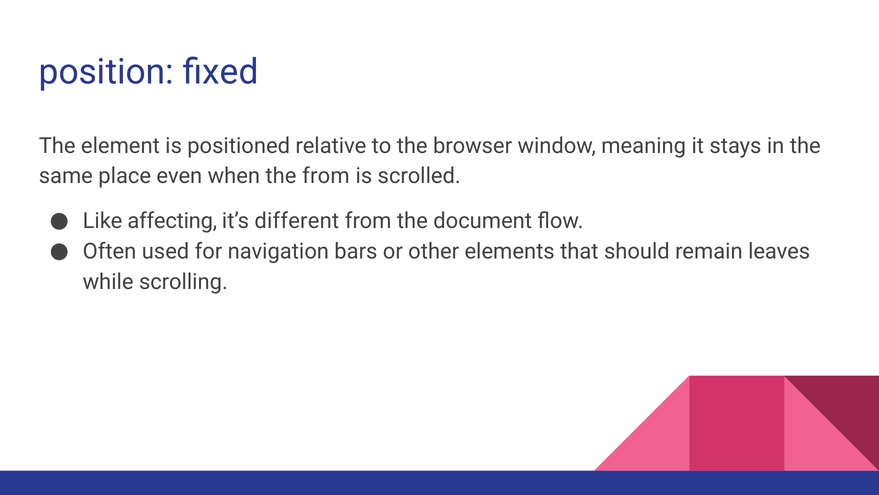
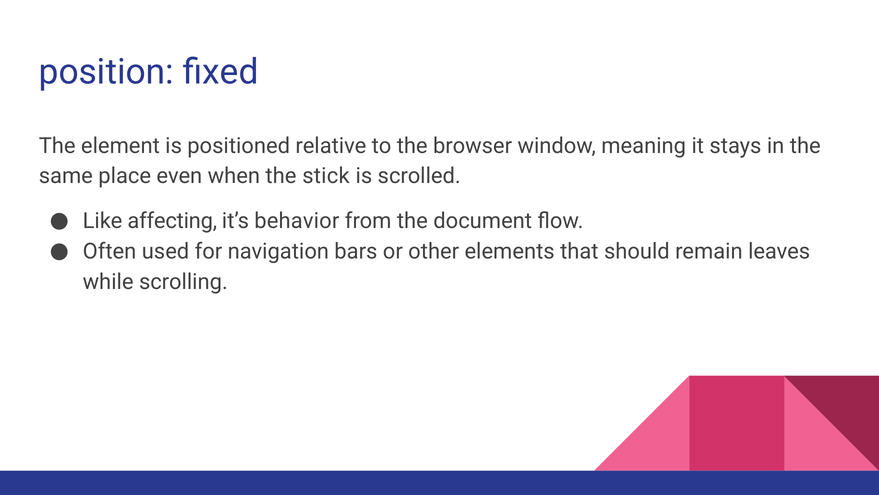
the from: from -> stick
different: different -> behavior
